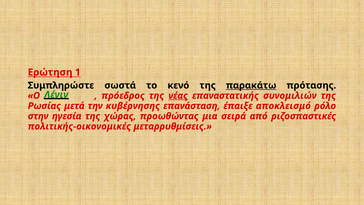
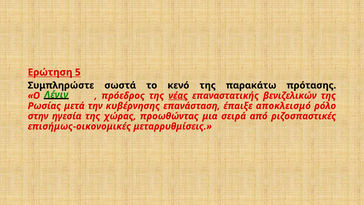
1: 1 -> 5
παρακάτω underline: present -> none
συνομιλιών: συνομιλιών -> βενιζελικών
πολιτικής-οικονομικές: πολιτικής-οικονομικές -> επισήμως-οικονομικές
